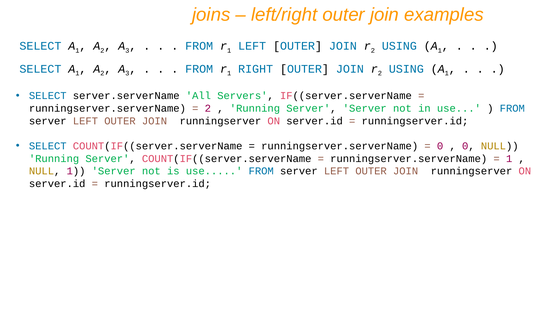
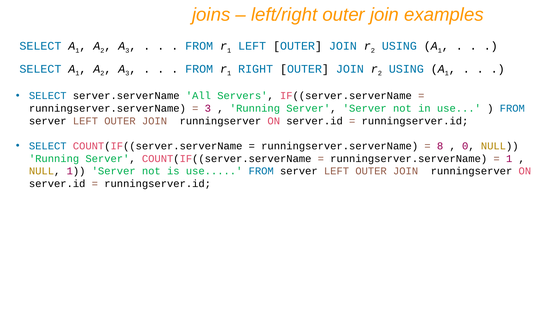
2 at (208, 108): 2 -> 3
0 at (440, 146): 0 -> 8
